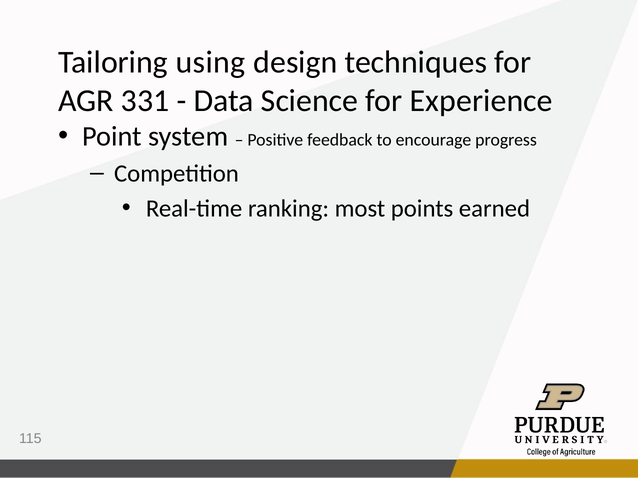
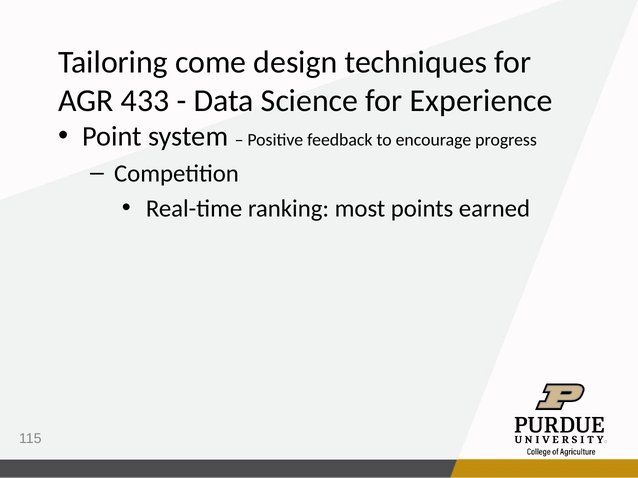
using: using -> come
331: 331 -> 433
